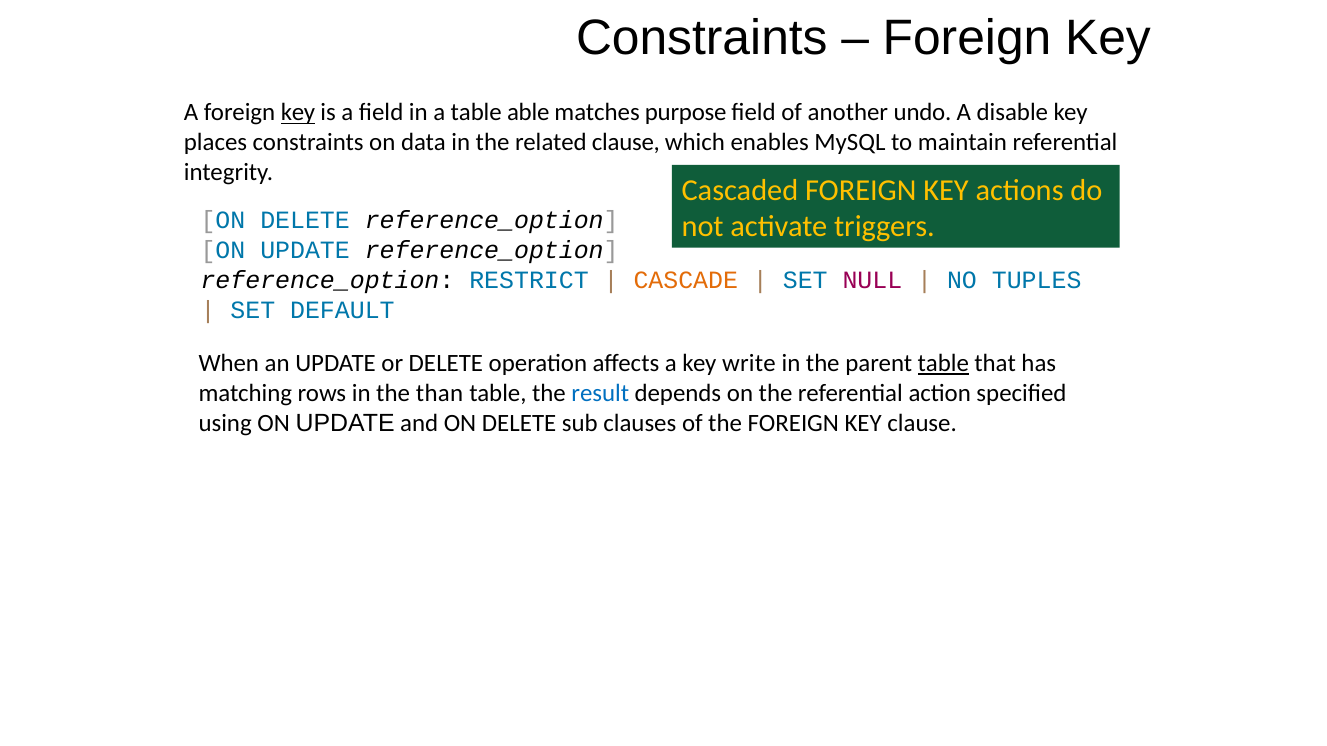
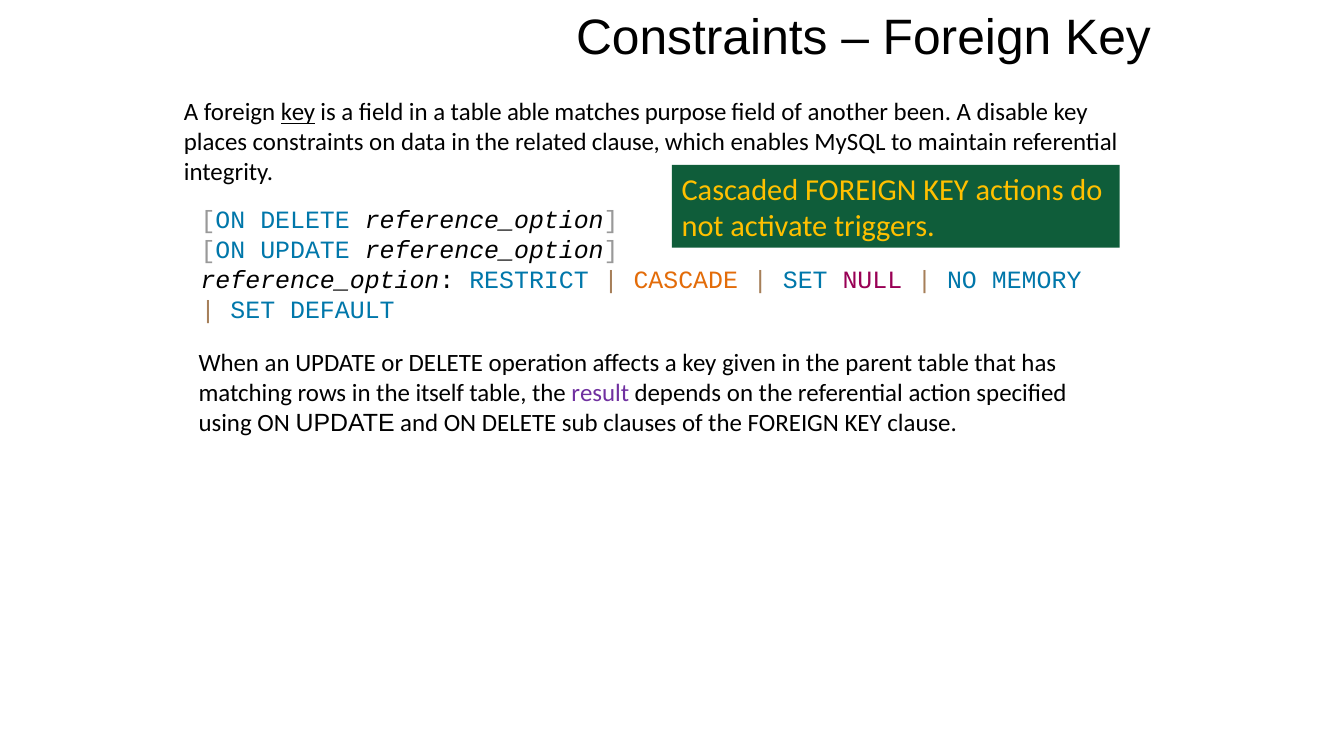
undo: undo -> been
TUPLES: TUPLES -> MEMORY
write: write -> given
table at (943, 364) underline: present -> none
than: than -> itself
result colour: blue -> purple
